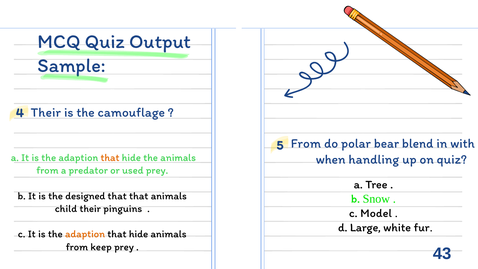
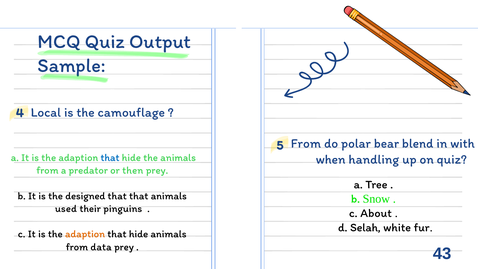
4 Their: Their -> Local
that at (110, 158) colour: orange -> blue
used: used -> then
child: child -> used
Model: Model -> About
Large: Large -> Selah
keep: keep -> data
